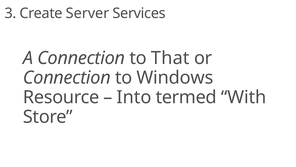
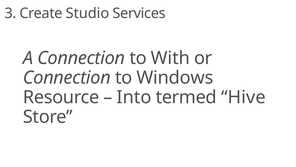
Server: Server -> Studio
That: That -> With
With: With -> Hive
